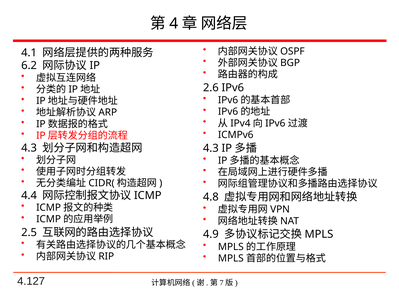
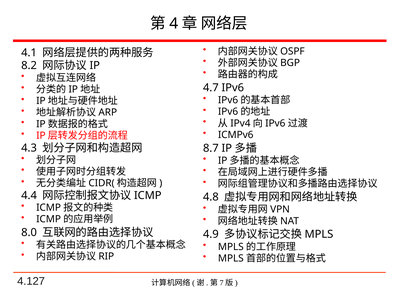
6.2: 6.2 -> 8.2
2.6: 2.6 -> 4.7
4.3 at (211, 148): 4.3 -> 8.7
2.5: 2.5 -> 8.0
